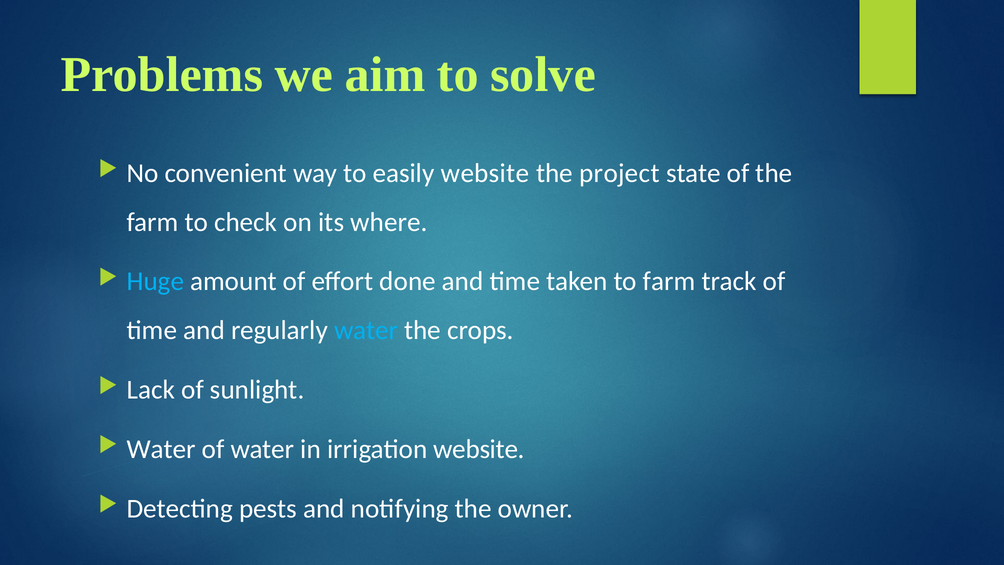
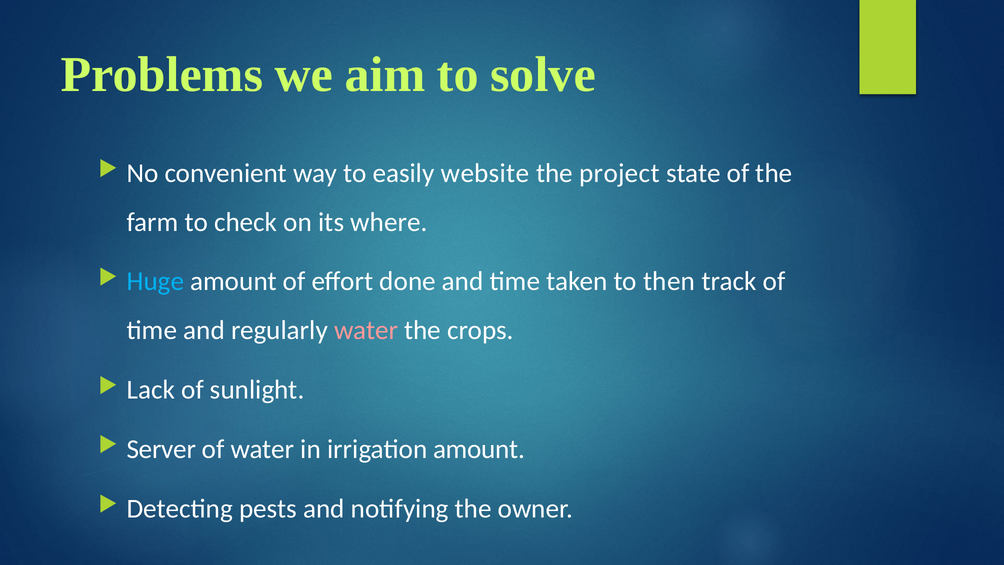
to farm: farm -> then
water at (366, 330) colour: light blue -> pink
Water at (161, 449): Water -> Server
irrigation website: website -> amount
